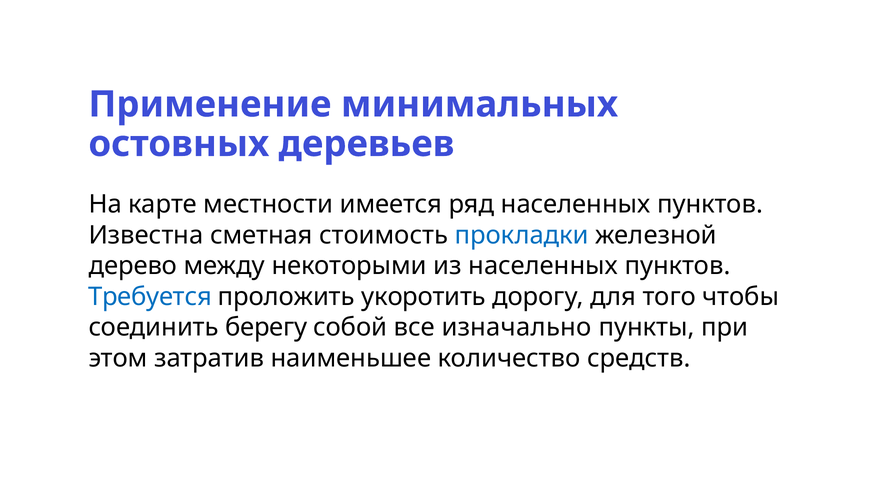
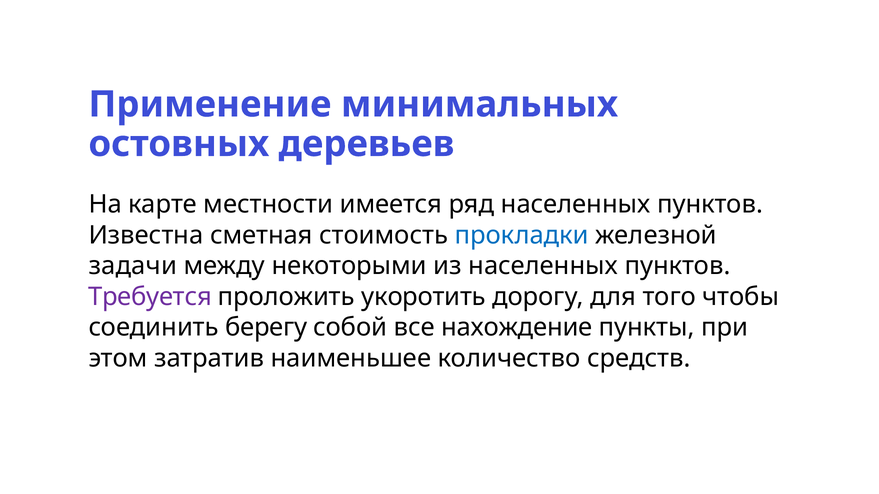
дерево: дерево -> задачи
Требуется colour: blue -> purple
изначально: изначально -> нахождение
